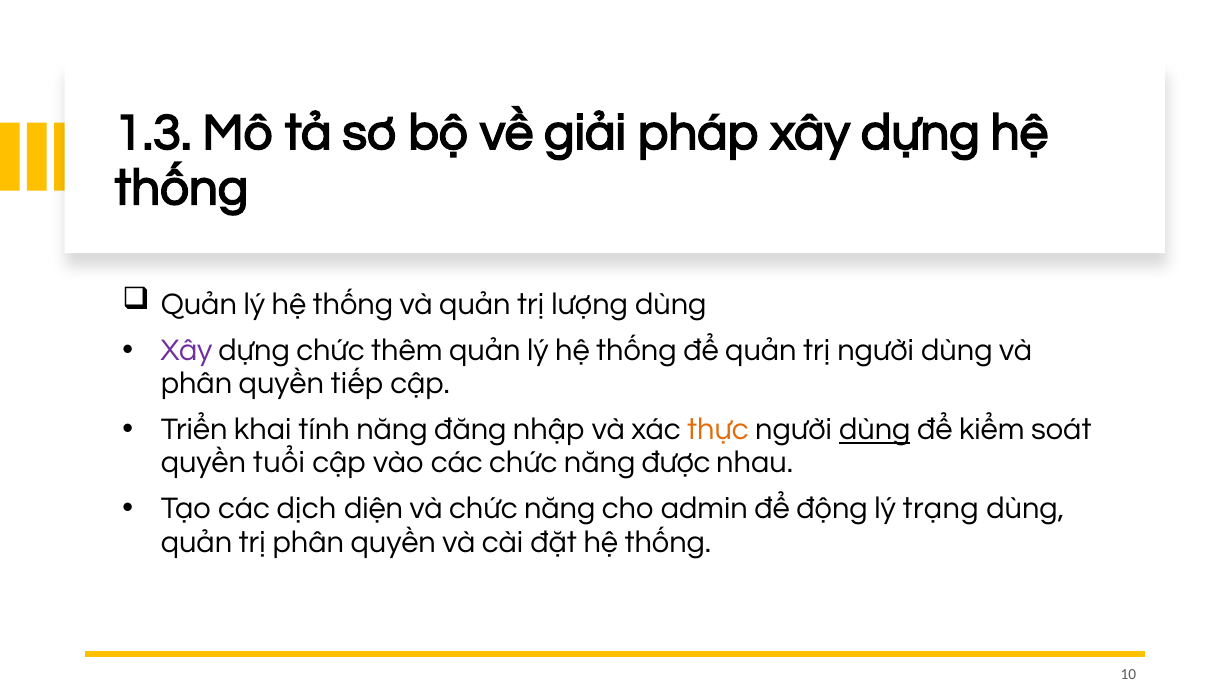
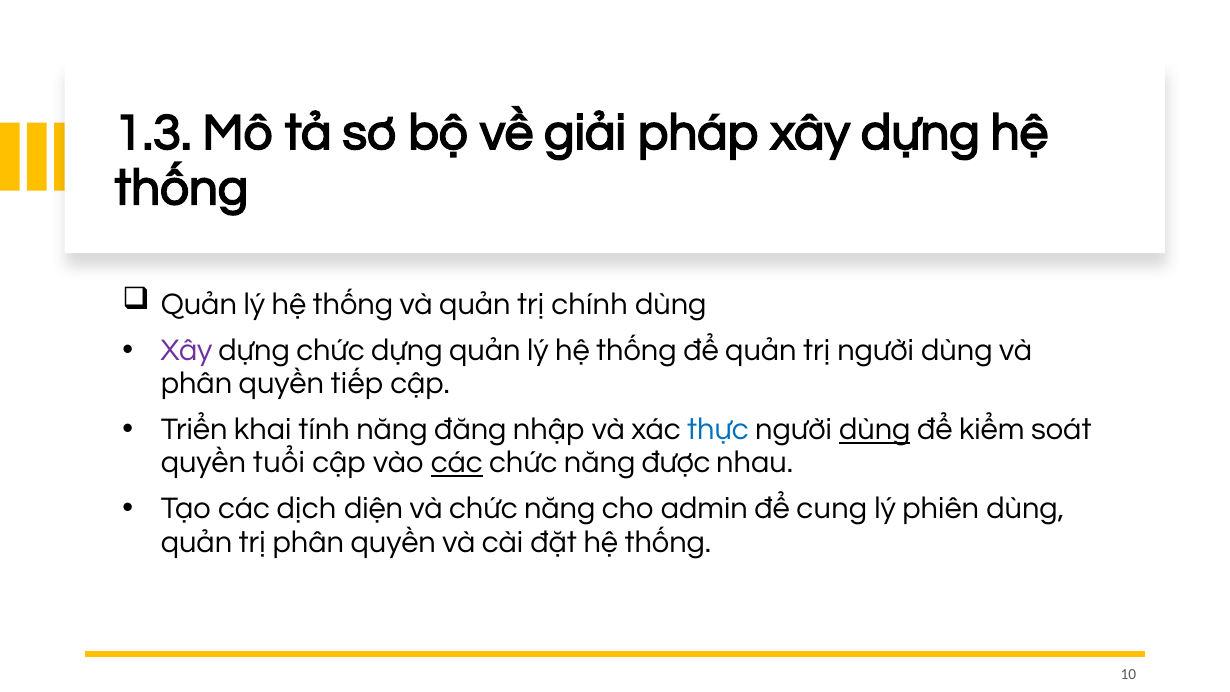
lượng: lượng -> chính
chức thêm: thêm -> dựng
thực colour: orange -> blue
các at (457, 463) underline: none -> present
động: động -> cung
trạng: trạng -> phiên
